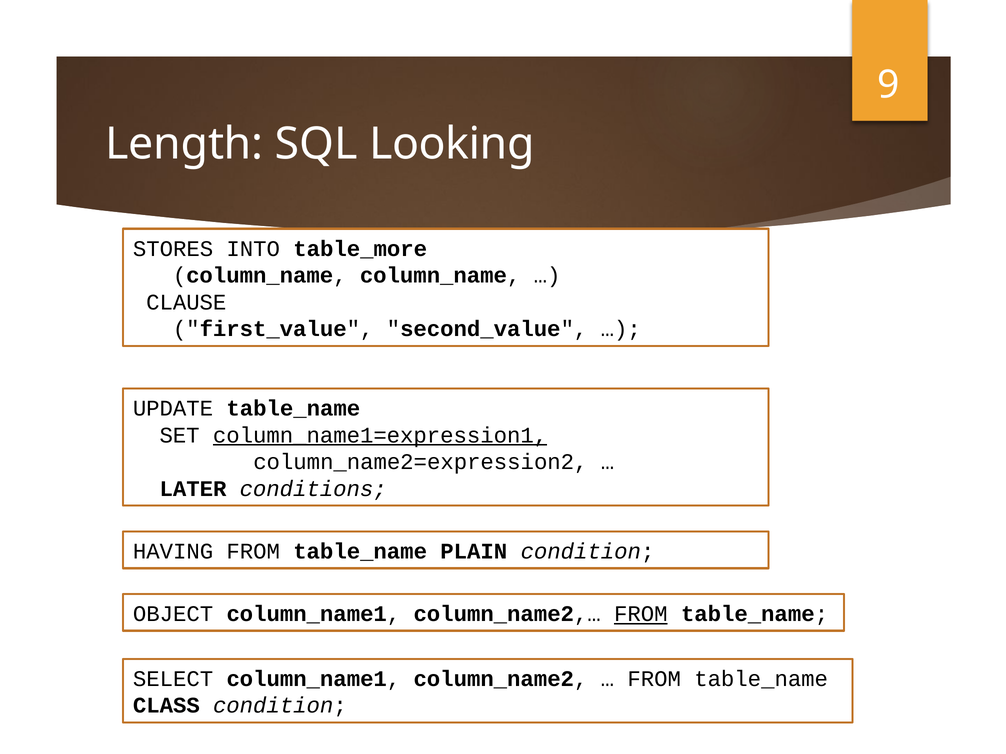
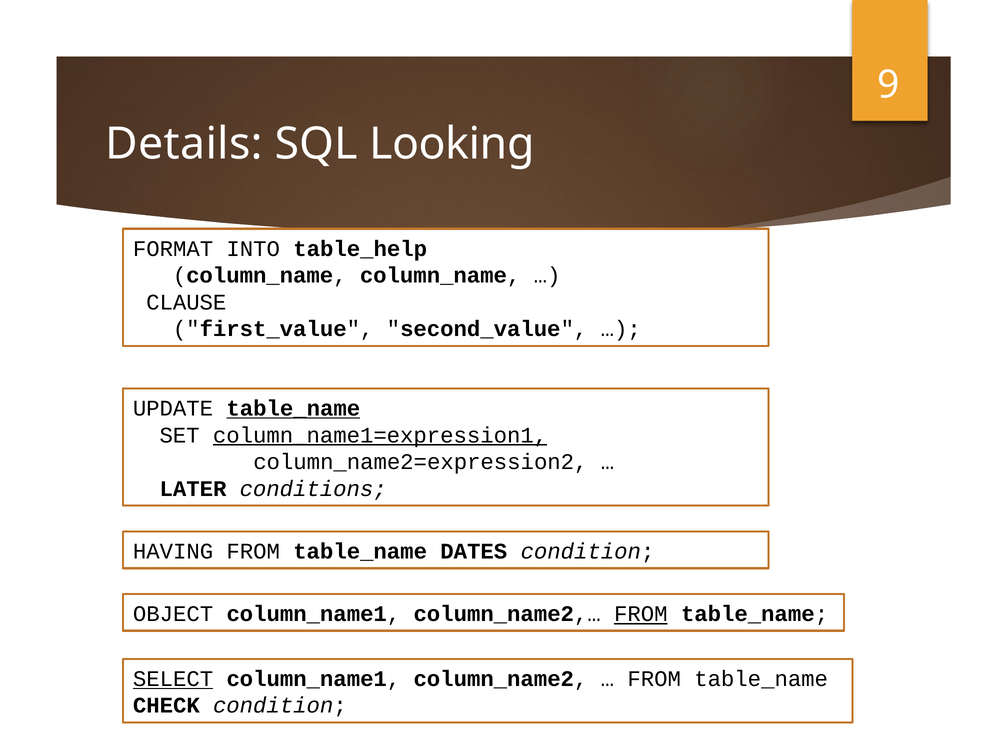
Length: Length -> Details
STORES: STORES -> FORMAT
table_more: table_more -> table_help
table_name at (293, 409) underline: none -> present
PLAIN: PLAIN -> DATES
SELECT underline: none -> present
CLASS: CLASS -> CHECK
